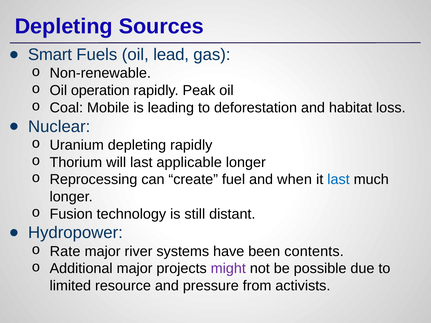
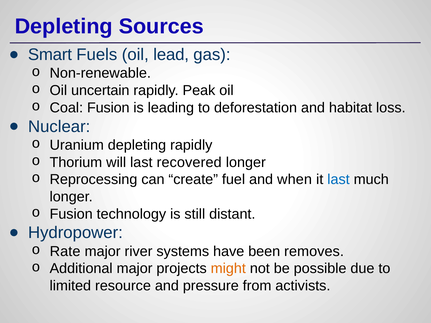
operation: operation -> uncertain
Coal Mobile: Mobile -> Fusion
applicable: applicable -> recovered
contents: contents -> removes
might colour: purple -> orange
